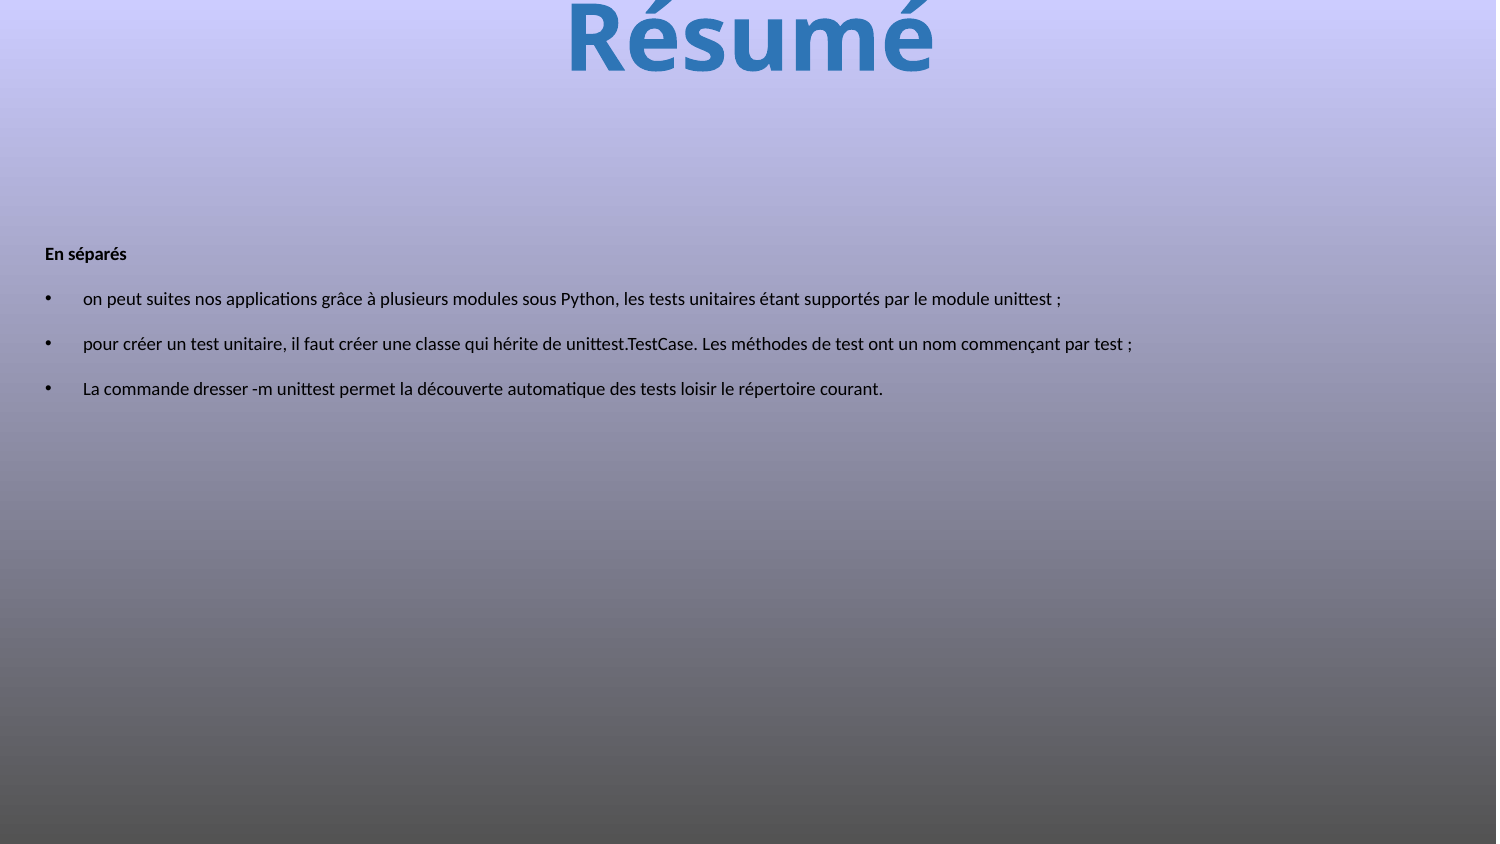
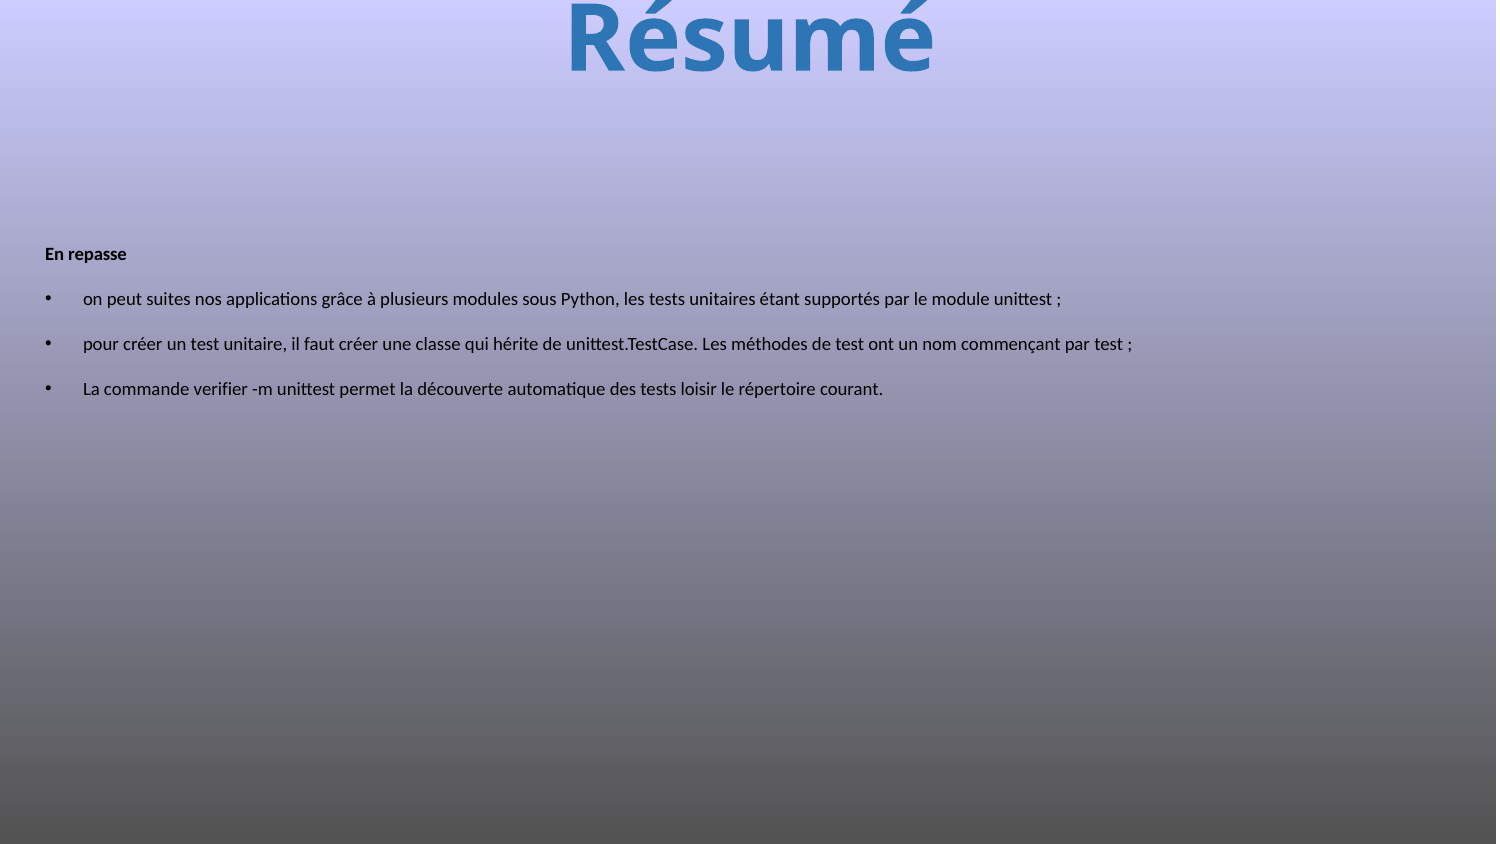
séparés: séparés -> repasse
dresser: dresser -> verifier
